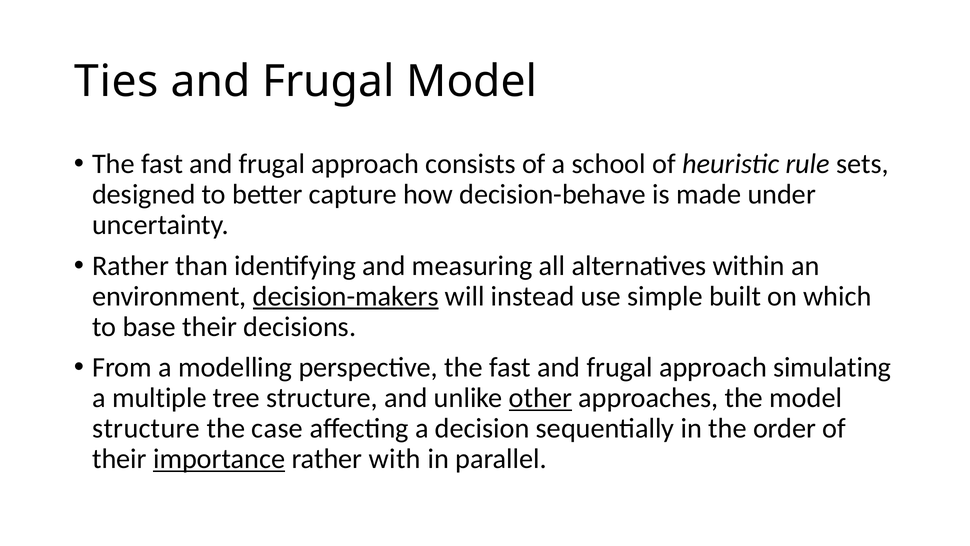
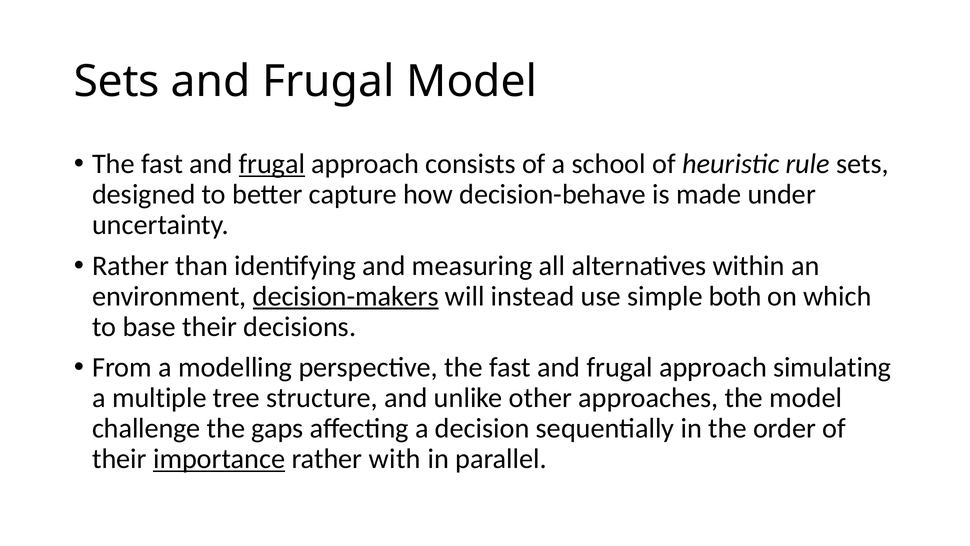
Ties at (116, 81): Ties -> Sets
frugal at (272, 164) underline: none -> present
built: built -> both
other underline: present -> none
structure at (146, 428): structure -> challenge
case: case -> gaps
